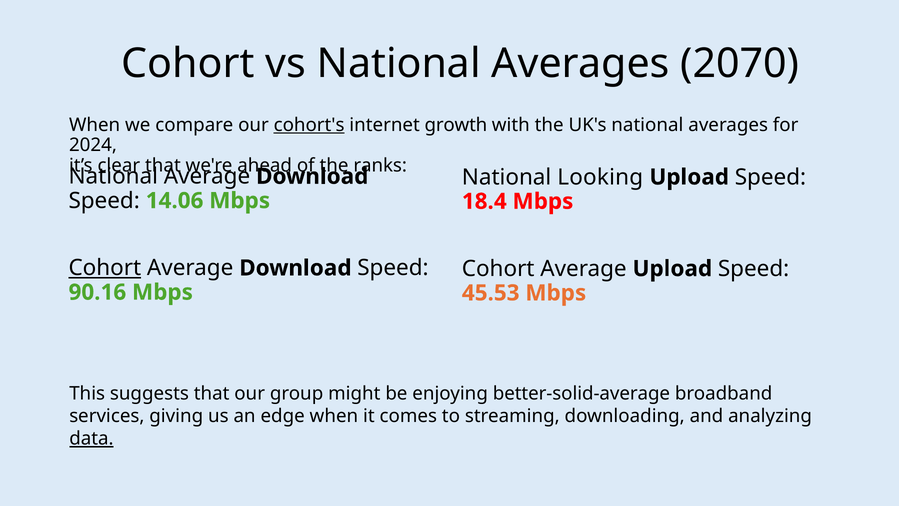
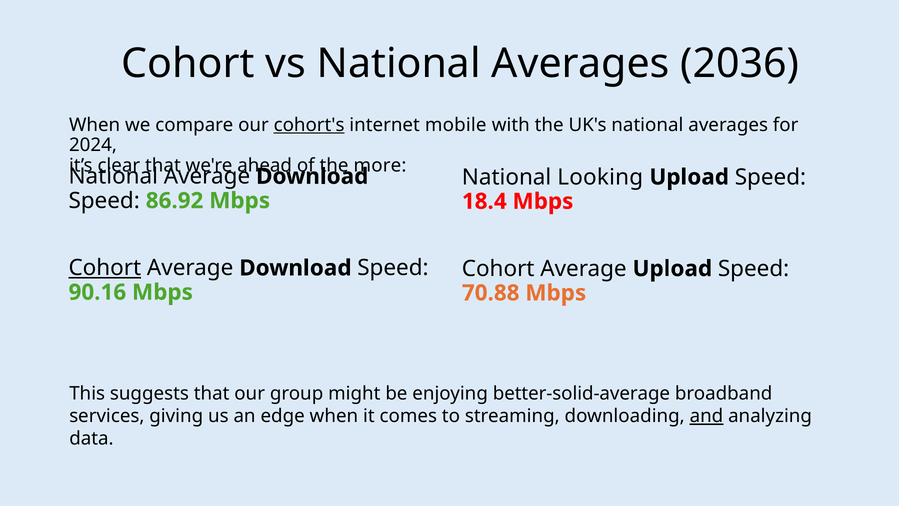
2070: 2070 -> 2036
growth: growth -> mobile
ranks: ranks -> more
14.06: 14.06 -> 86.92
45.53: 45.53 -> 70.88
and underline: none -> present
data underline: present -> none
